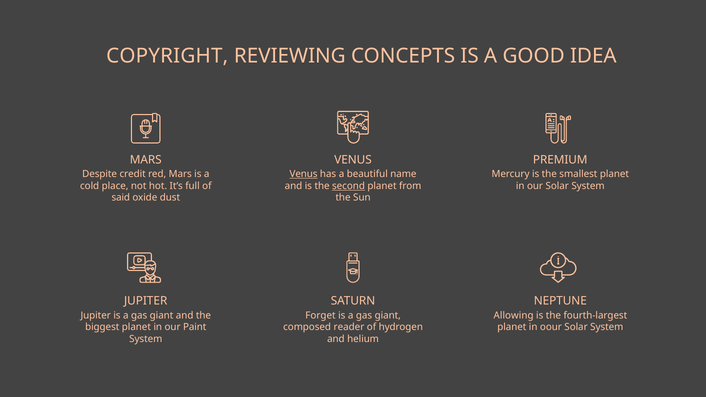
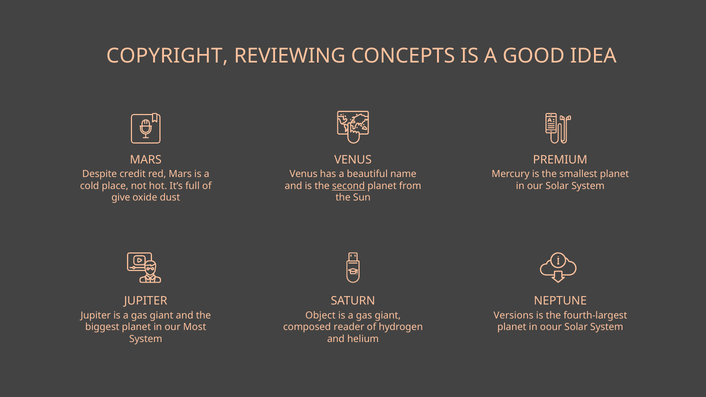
Venus at (304, 174) underline: present -> none
said: said -> give
Forget: Forget -> Object
Allowing: Allowing -> Versions
Paint: Paint -> Most
